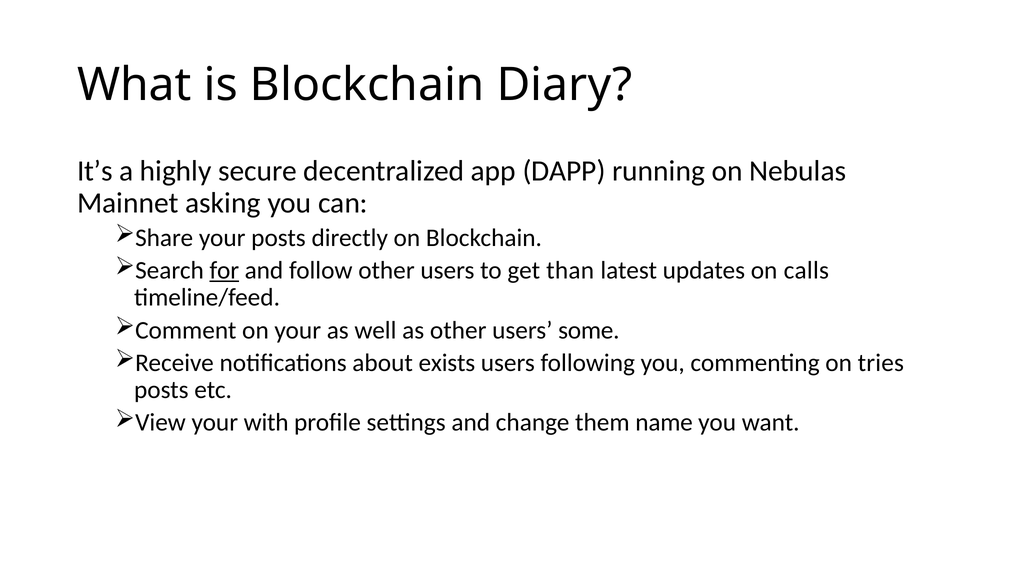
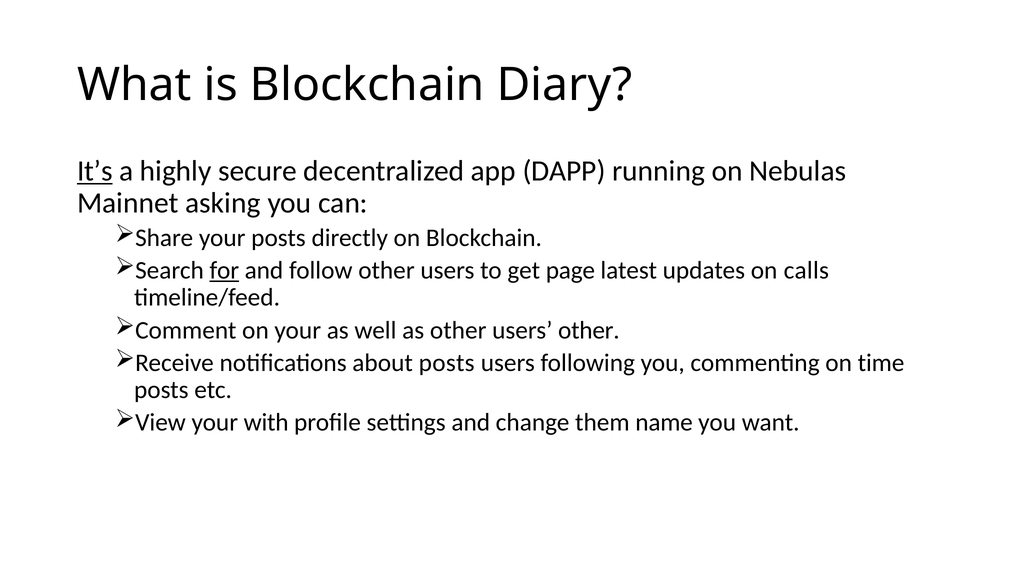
It’s underline: none -> present
than: than -> page
users some: some -> other
about exists: exists -> posts
tries: tries -> time
